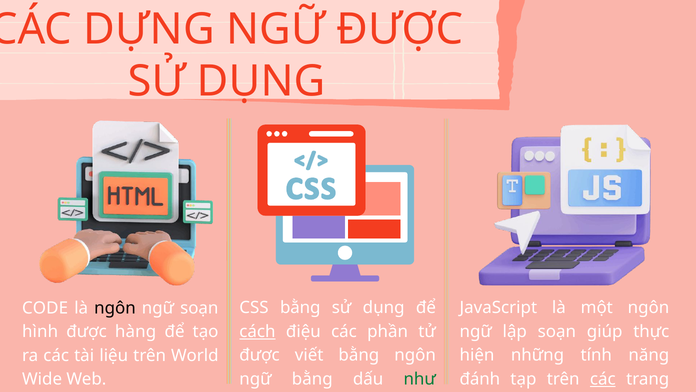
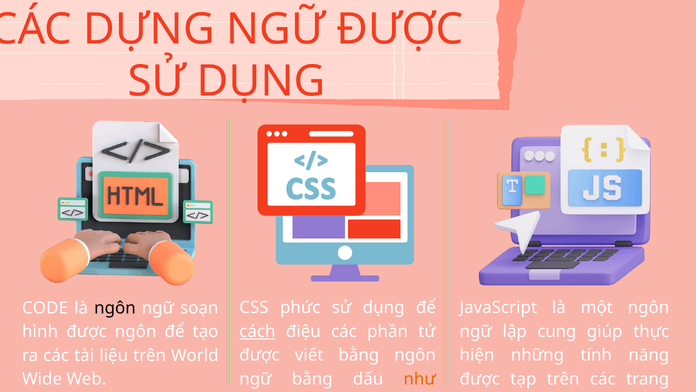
CSS bằng: bằng -> phức
lập soạn: soạn -> cung
được hàng: hàng -> ngôn
như colour: green -> orange
đánh at (480, 379): đánh -> được
các at (603, 379) underline: present -> none
